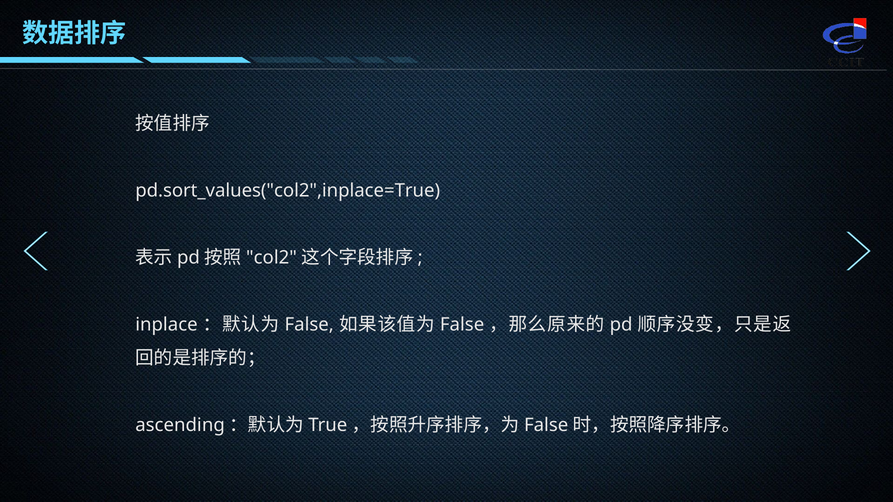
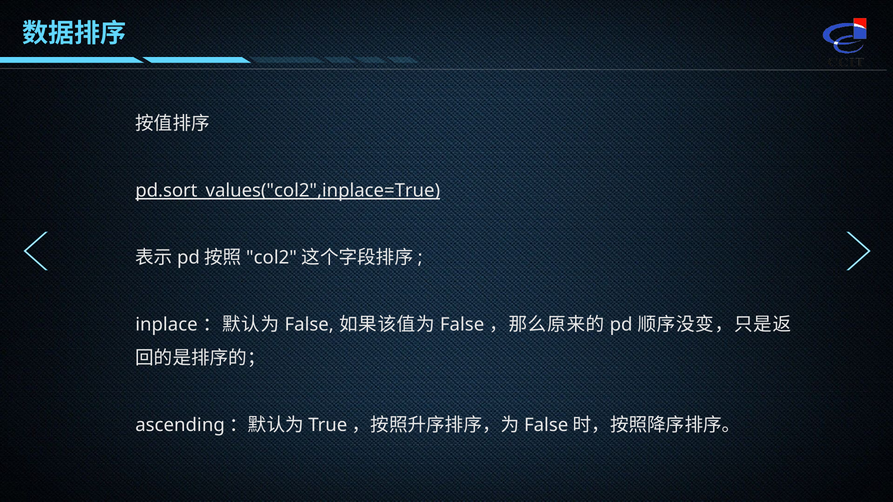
pd.sort_values("col2",inplace=True underline: none -> present
